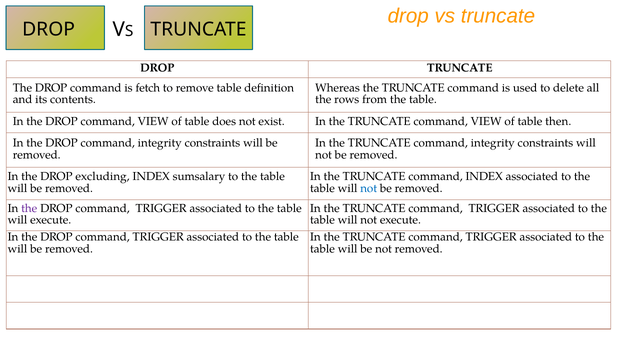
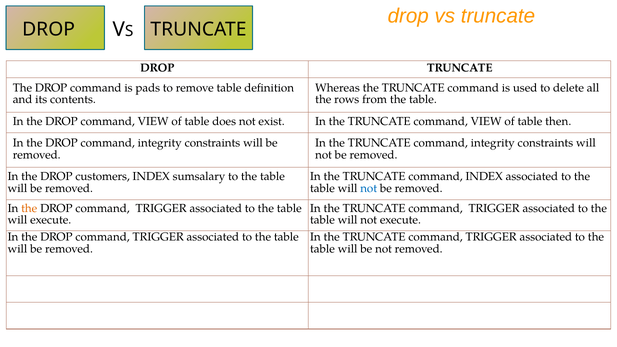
fetch: fetch -> pads
excluding: excluding -> customers
the at (29, 208) colour: purple -> orange
